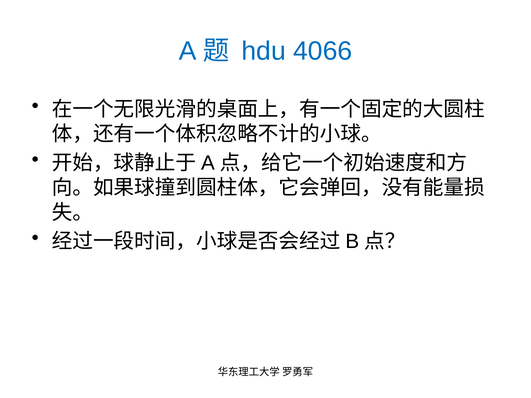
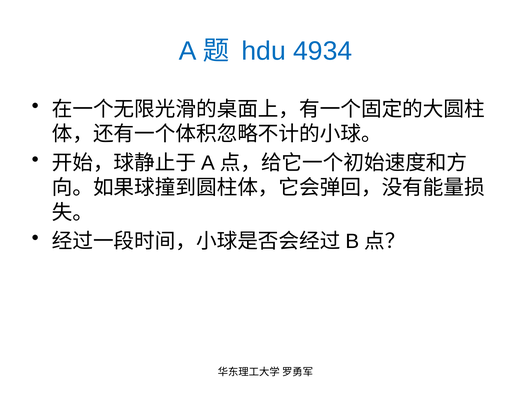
4066: 4066 -> 4934
